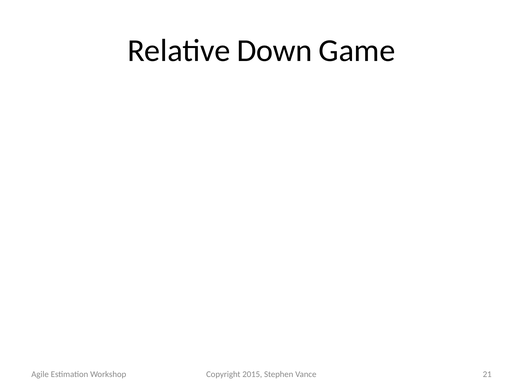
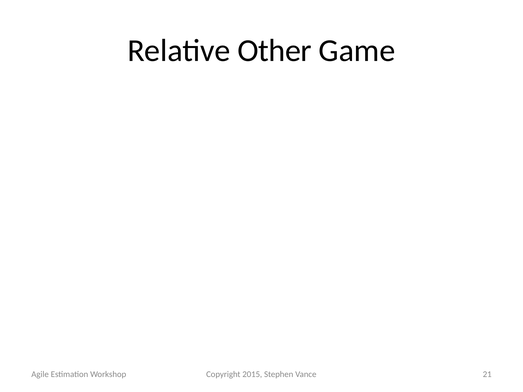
Down: Down -> Other
